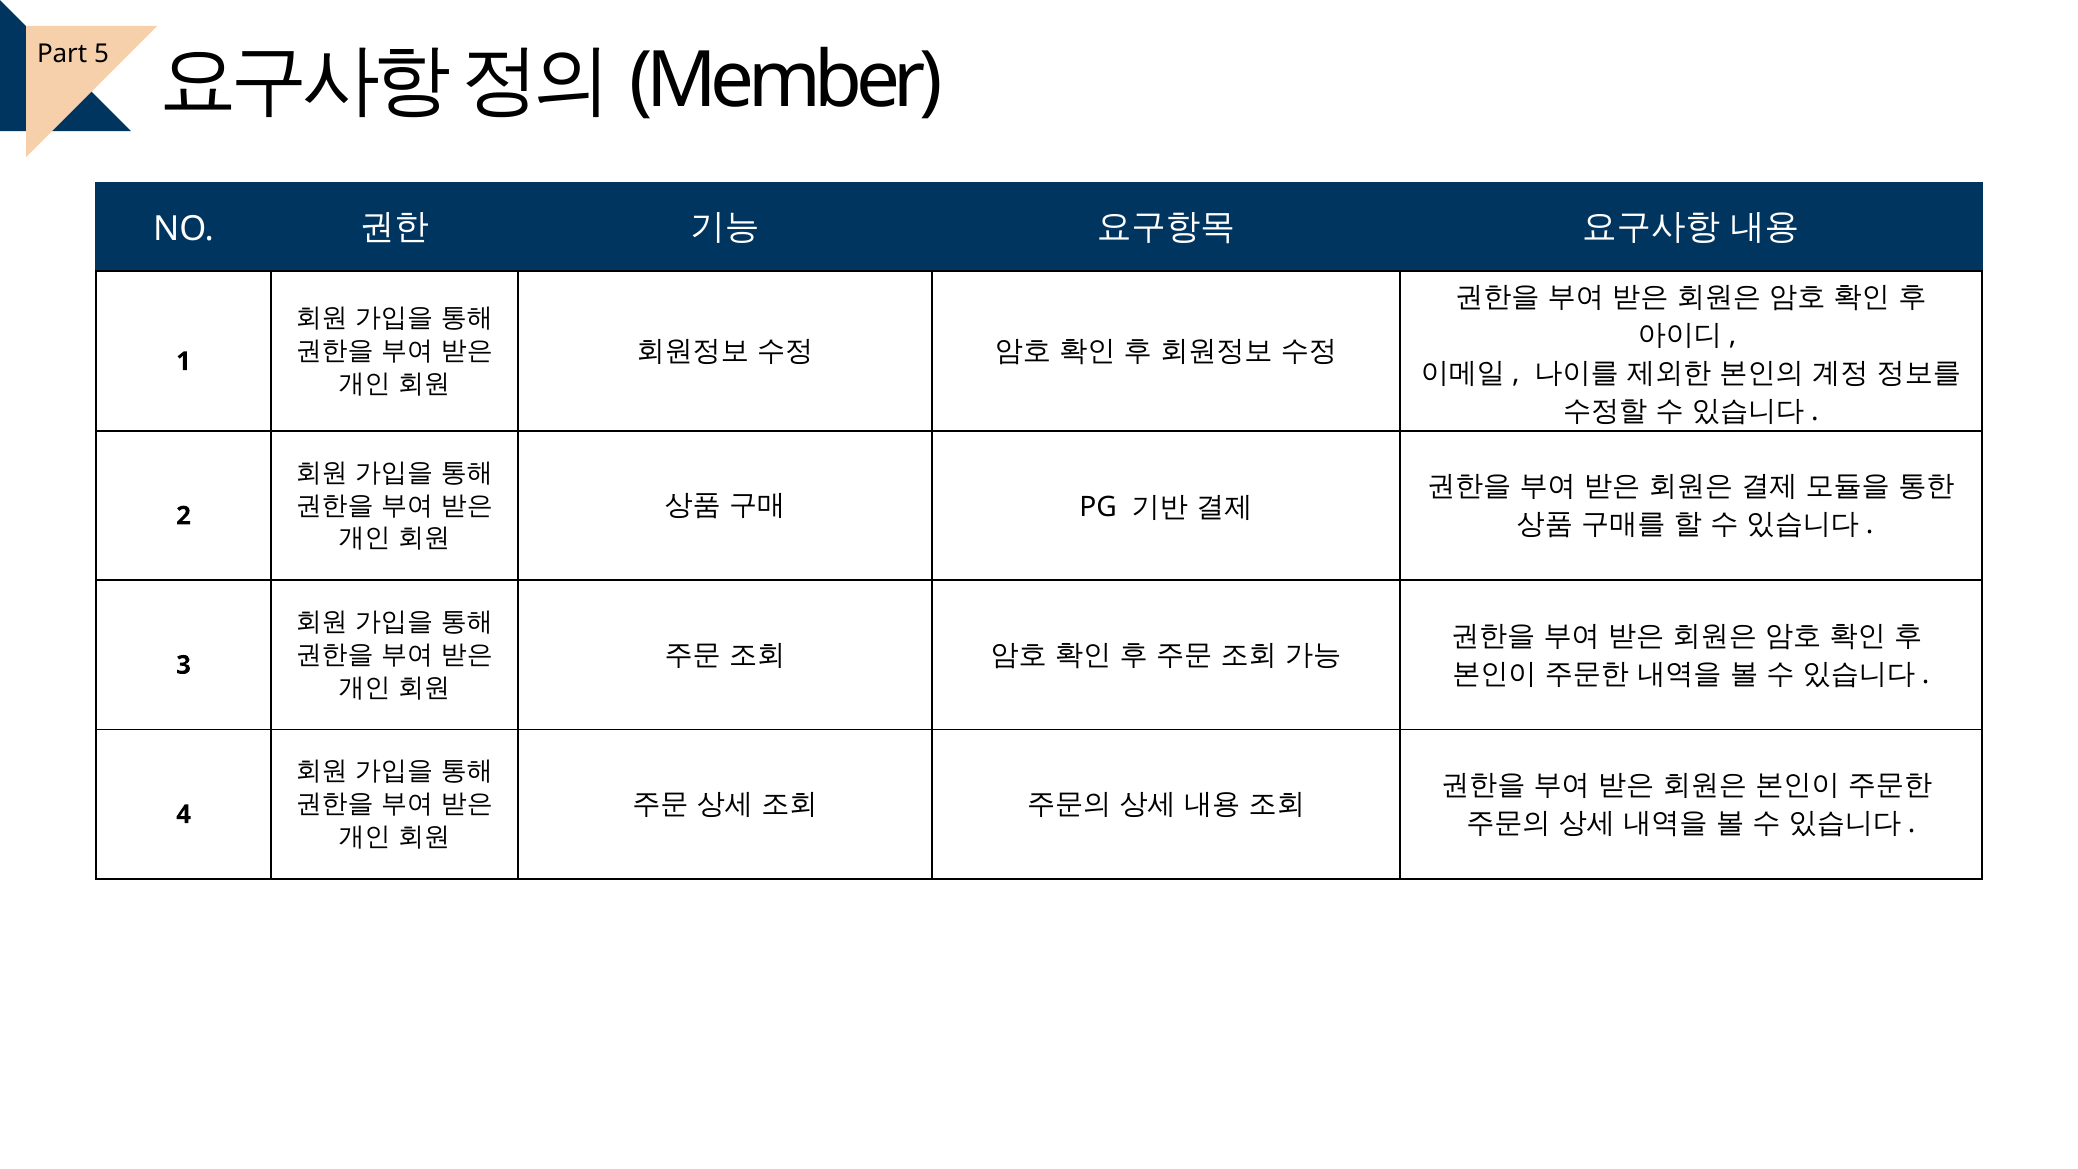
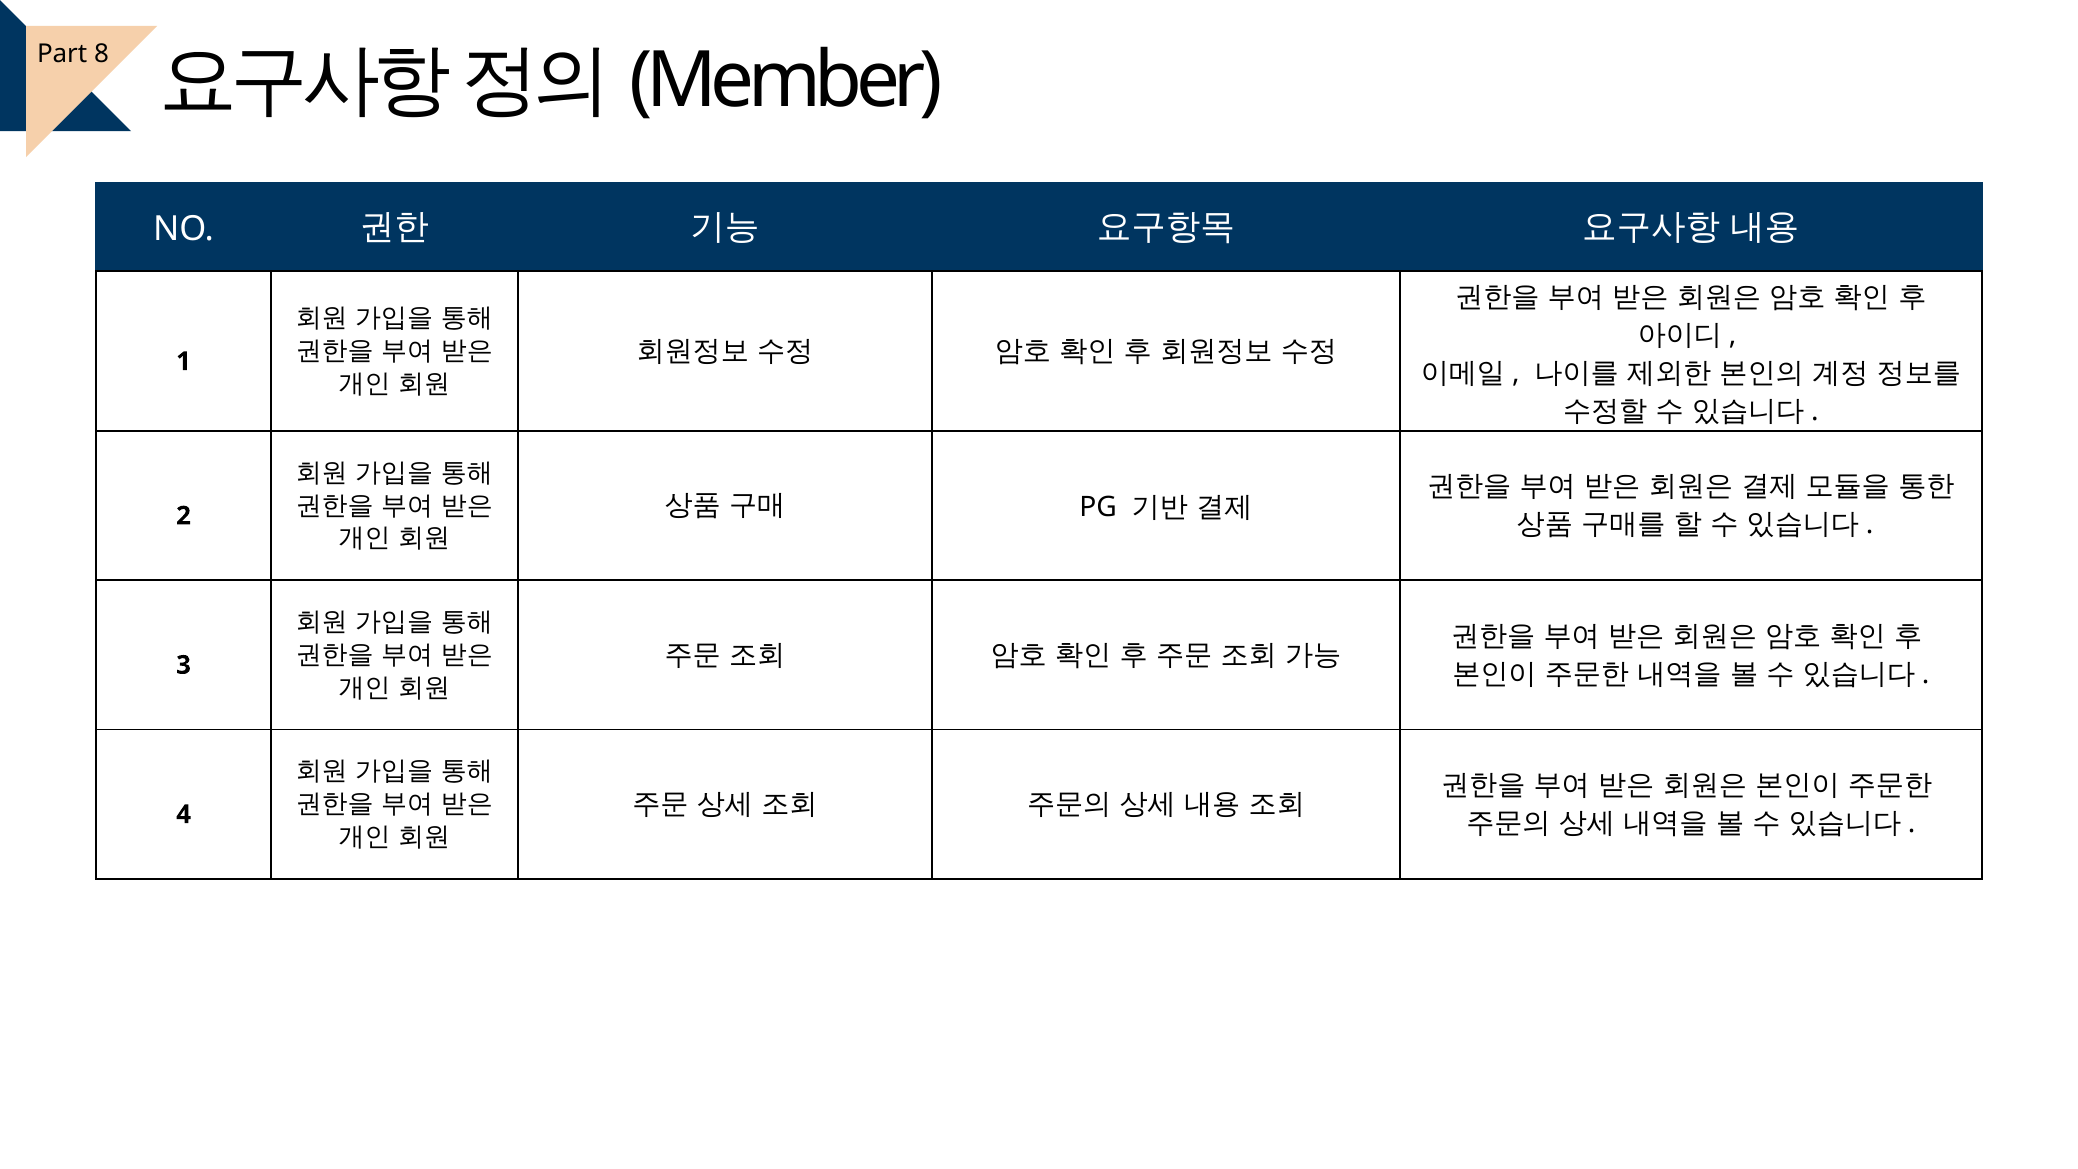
5: 5 -> 8
